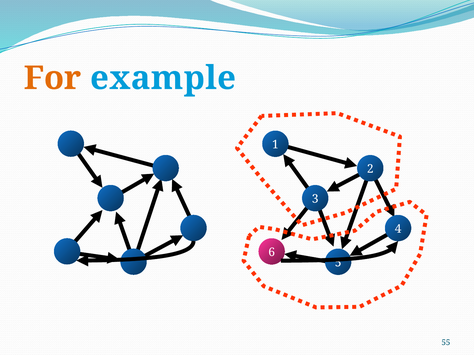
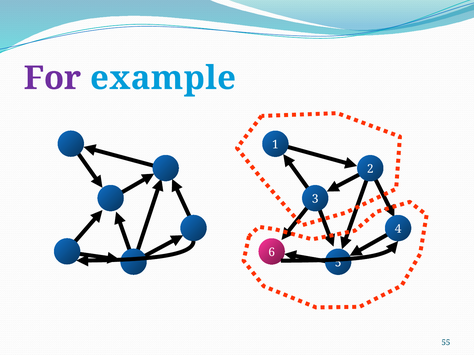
For colour: orange -> purple
